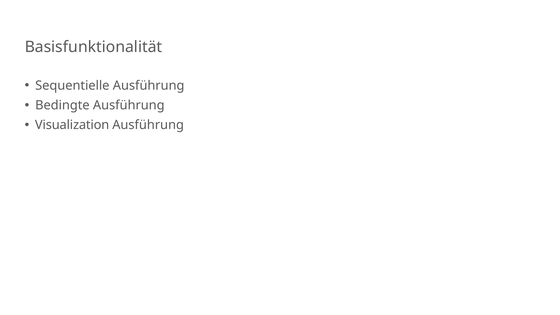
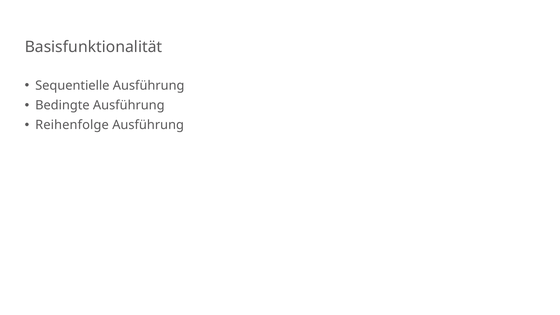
Visualization: Visualization -> Reihenfolge
